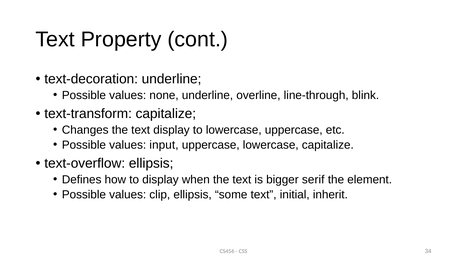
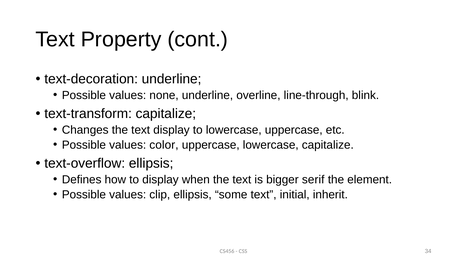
input: input -> color
